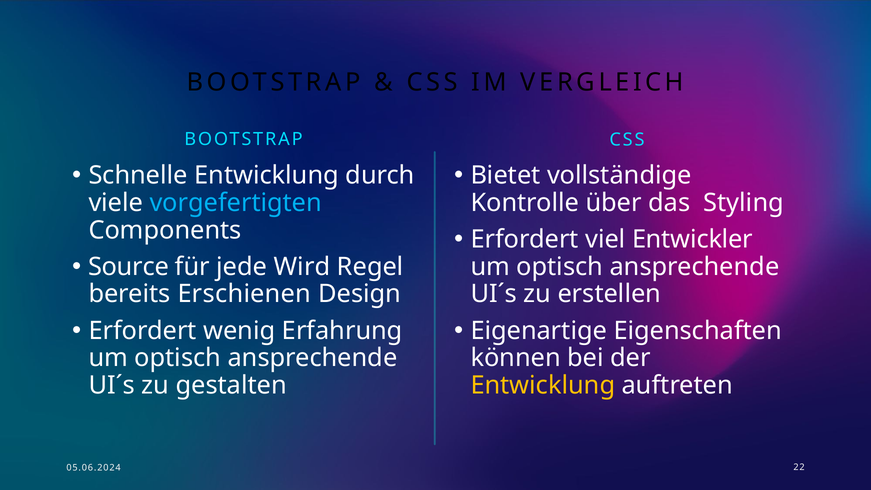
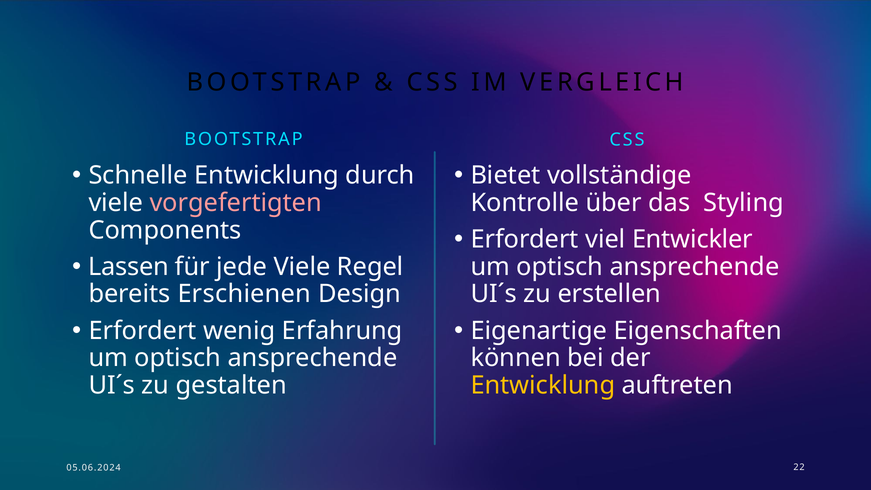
vorgefertigten colour: light blue -> pink
Source: Source -> Lassen
jede Wird: Wird -> Viele
